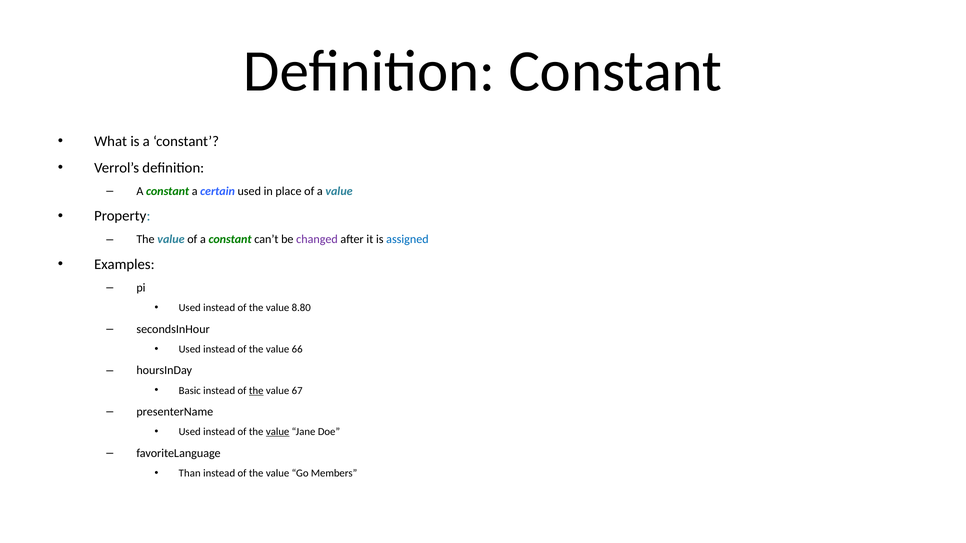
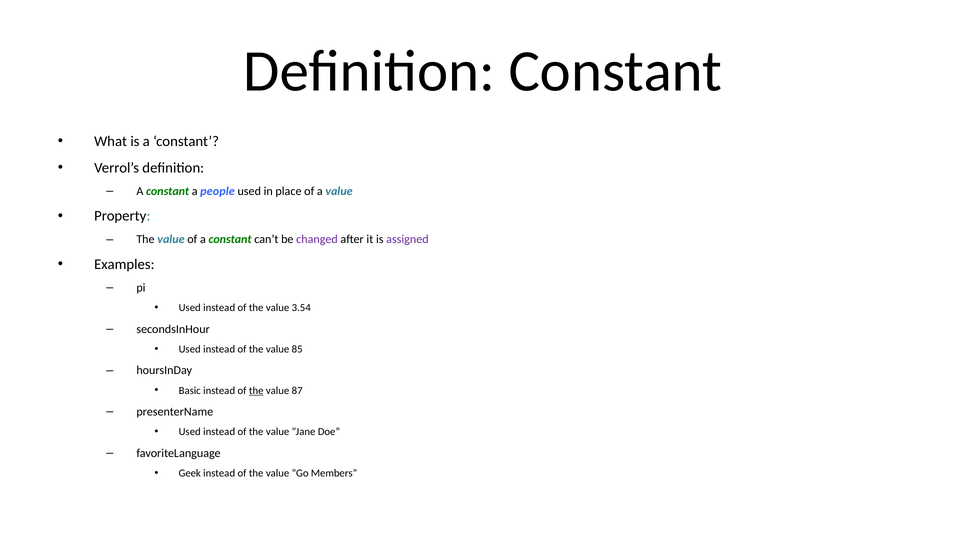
certain: certain -> people
assigned colour: blue -> purple
8.80: 8.80 -> 3.54
66: 66 -> 85
67: 67 -> 87
value at (278, 432) underline: present -> none
Than: Than -> Geek
